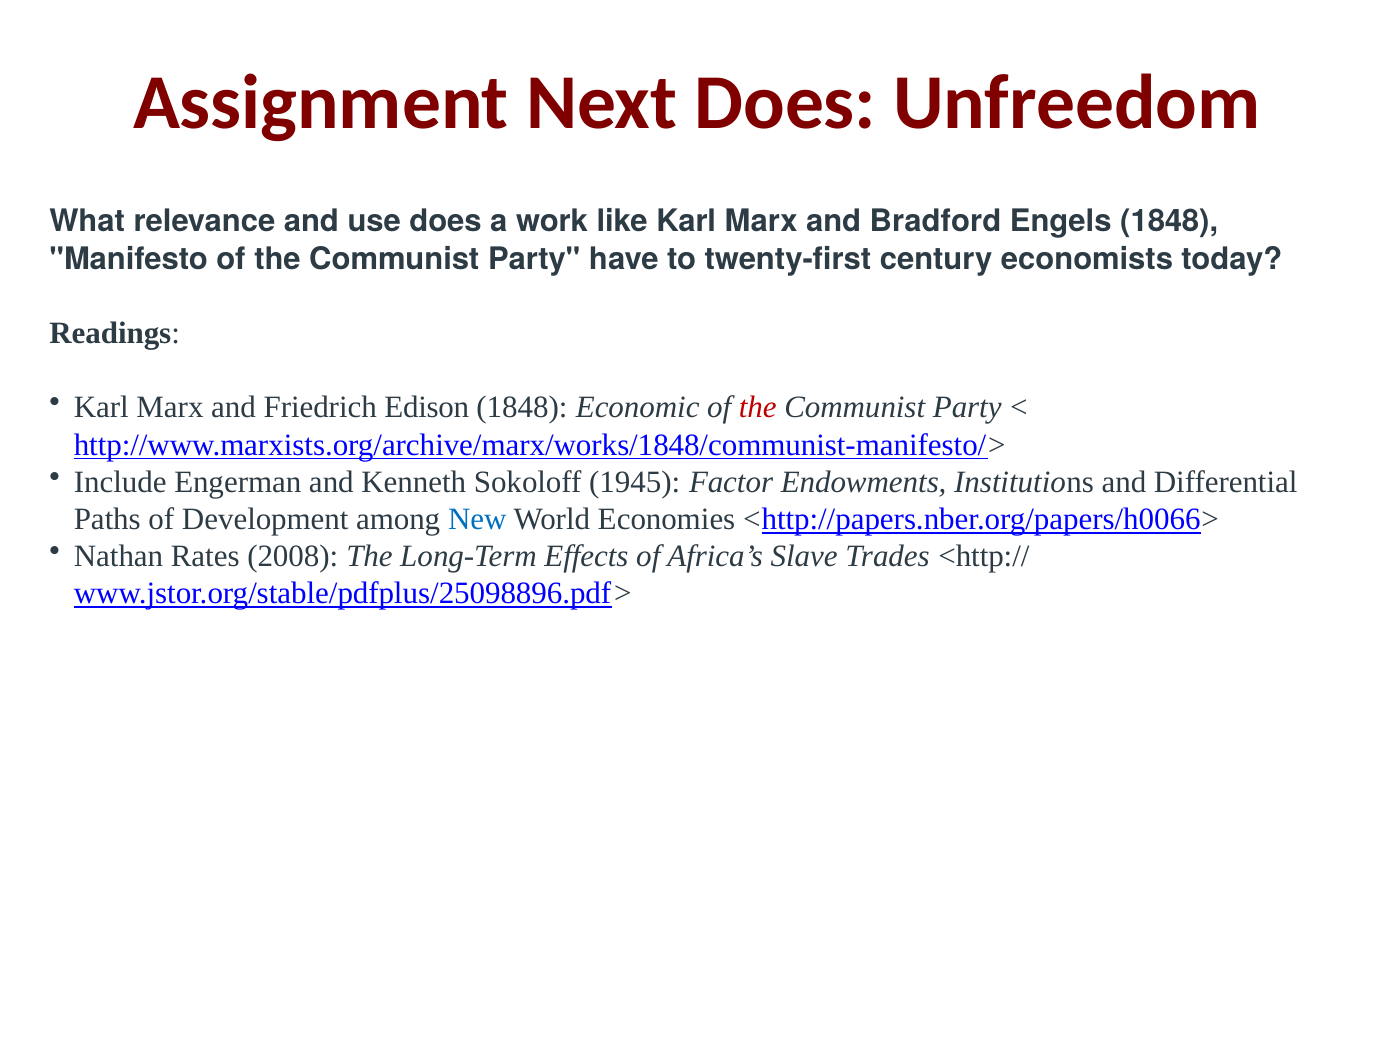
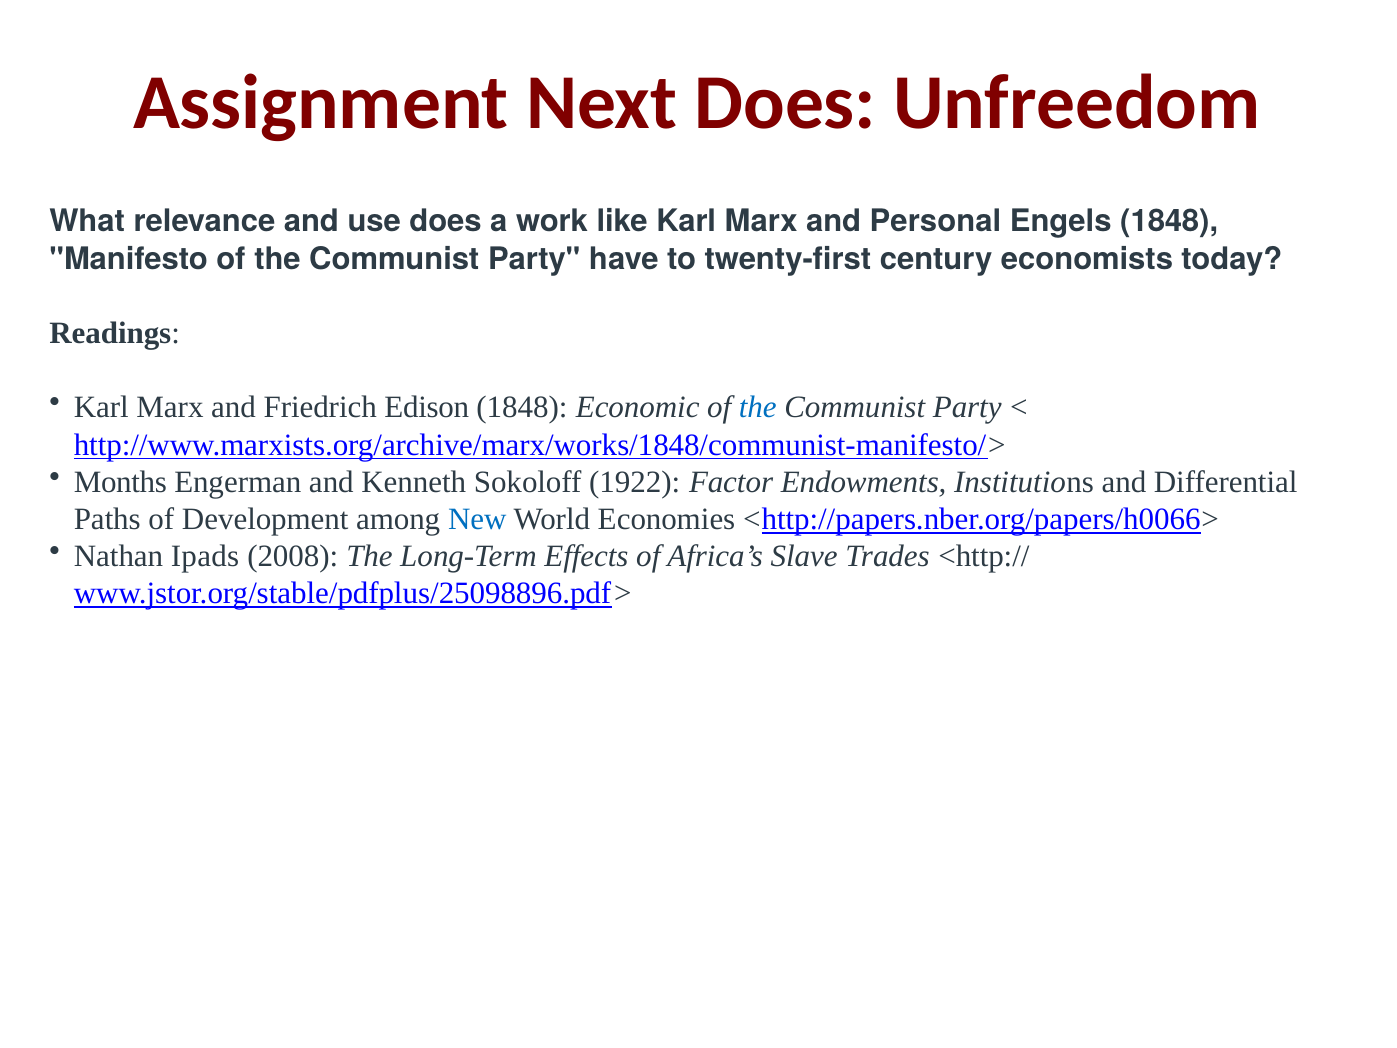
Bradford: Bradford -> Personal
the at (758, 408) colour: red -> blue
Include: Include -> Months
1945: 1945 -> 1922
Rates: Rates -> Ipads
